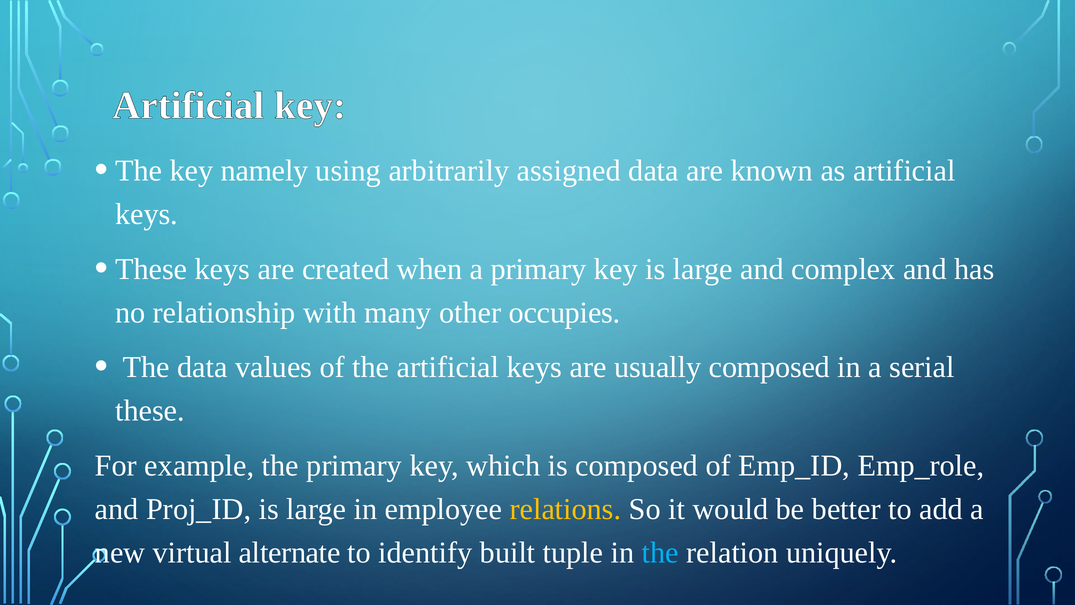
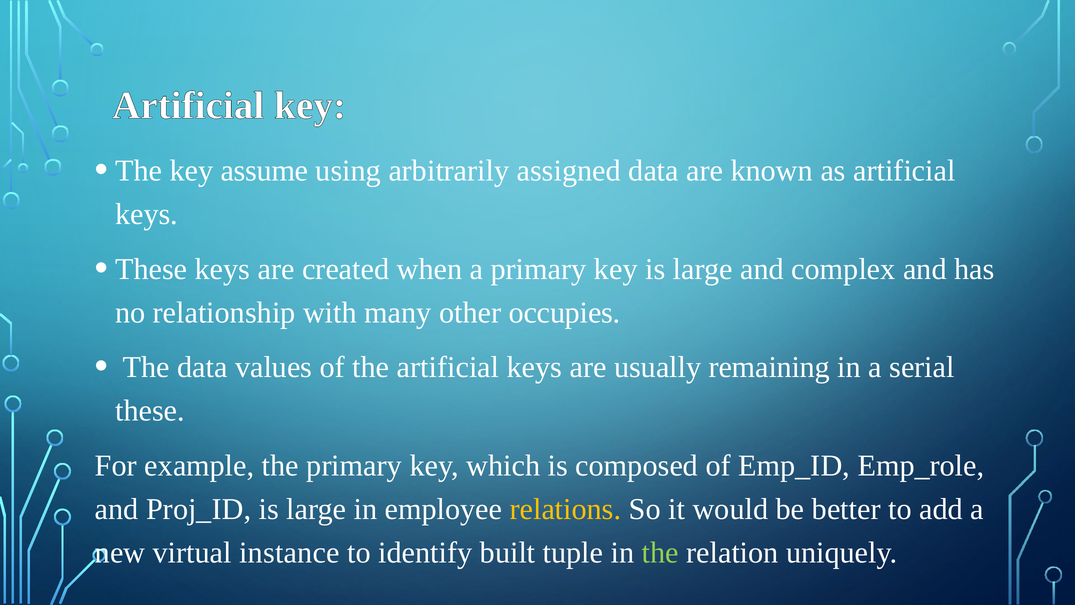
namely: namely -> assume
usually composed: composed -> remaining
alternate: alternate -> instance
the at (660, 553) colour: light blue -> light green
